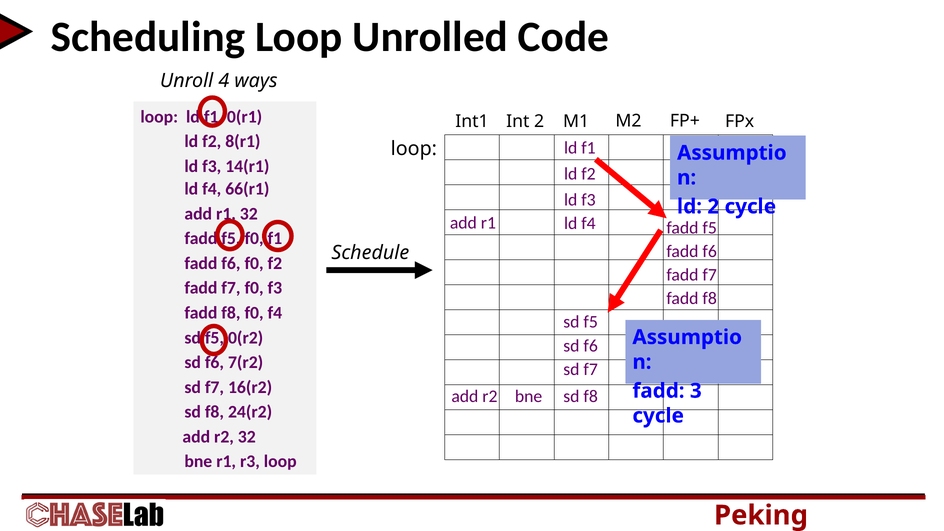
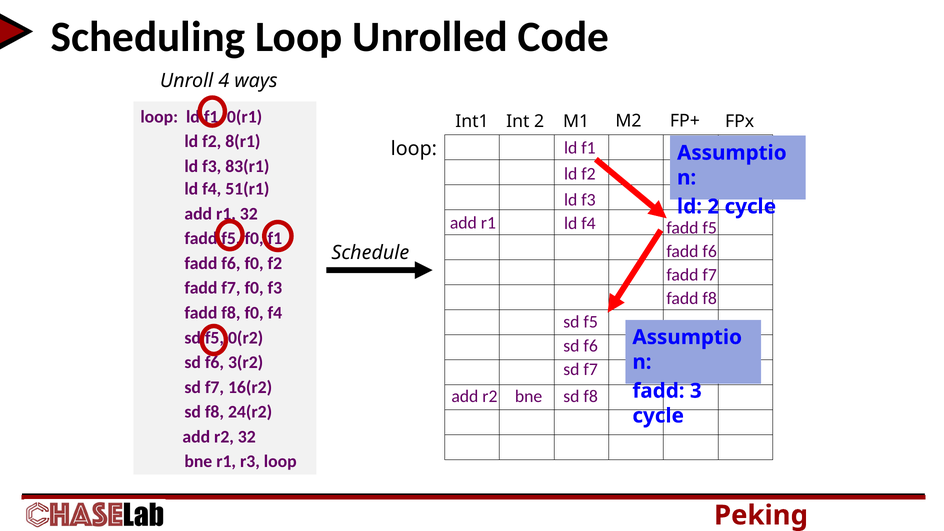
14(r1: 14(r1 -> 83(r1
66(r1: 66(r1 -> 51(r1
7(r2: 7(r2 -> 3(r2
